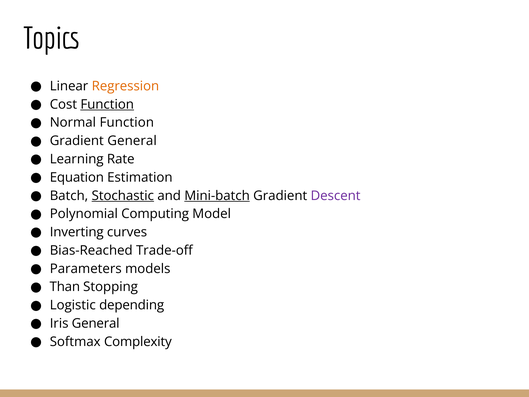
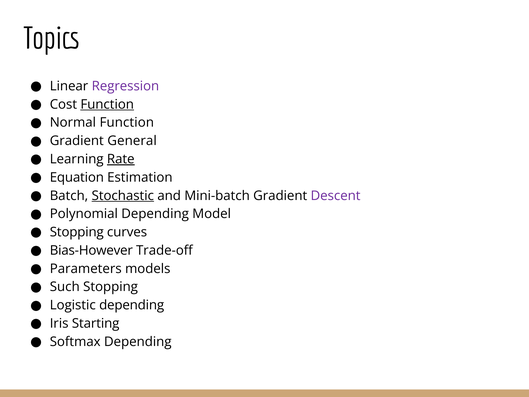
Regression colour: orange -> purple
Rate underline: none -> present
Mini-batch underline: present -> none
Polynomial Computing: Computing -> Depending
Inverting at (77, 232): Inverting -> Stopping
Bias-Reached: Bias-Reached -> Bias-However
Than: Than -> Such
Iris General: General -> Starting
Softmax Complexity: Complexity -> Depending
